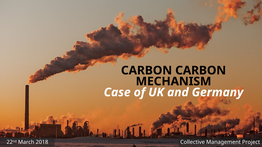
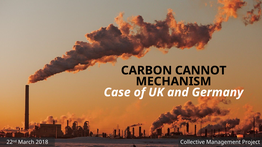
CARBON CARBON: CARBON -> CANNOT
